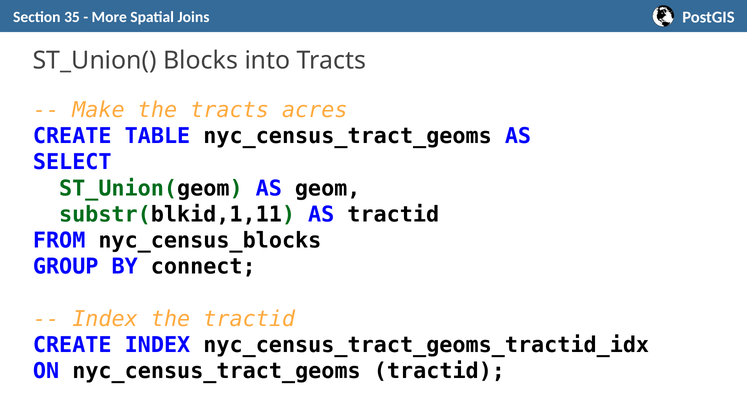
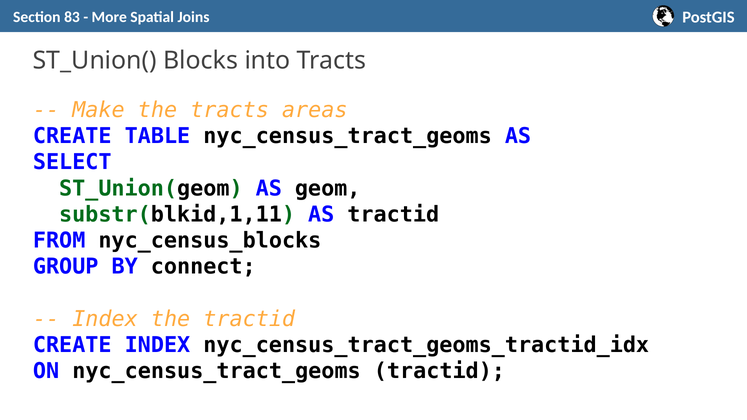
35: 35 -> 83
acres: acres -> areas
